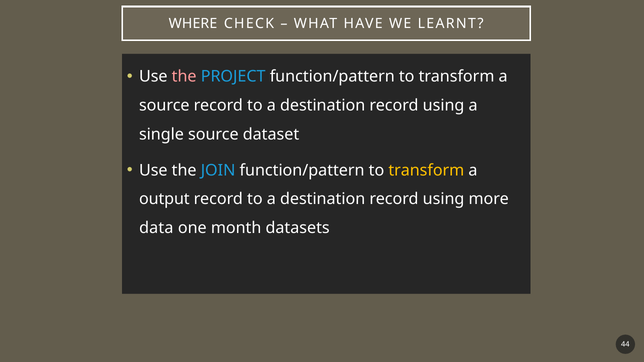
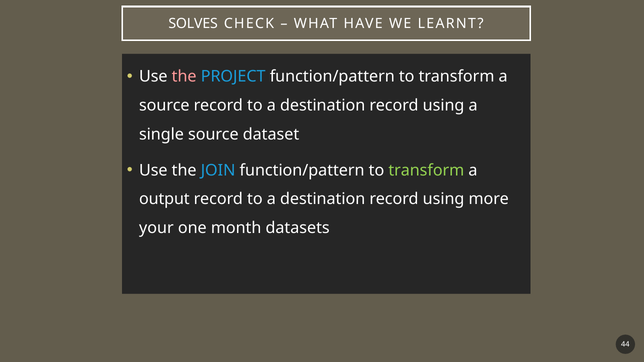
WHERE: WHERE -> SOLVES
transform at (426, 170) colour: yellow -> light green
data: data -> your
